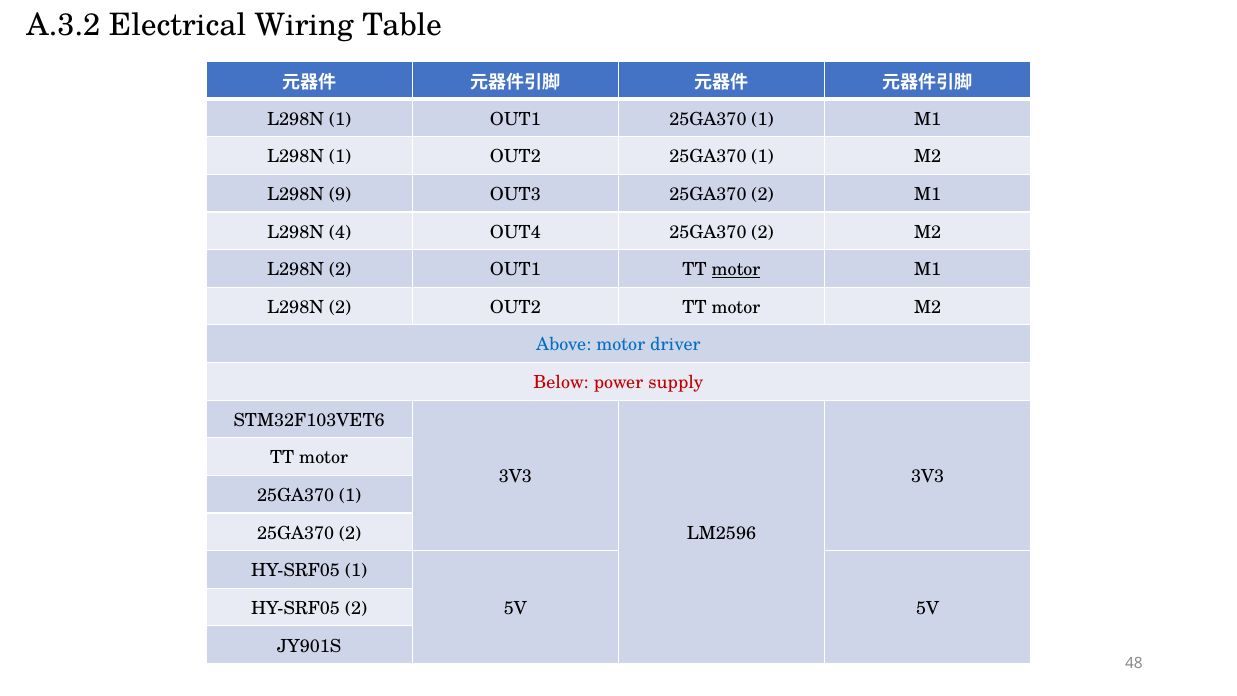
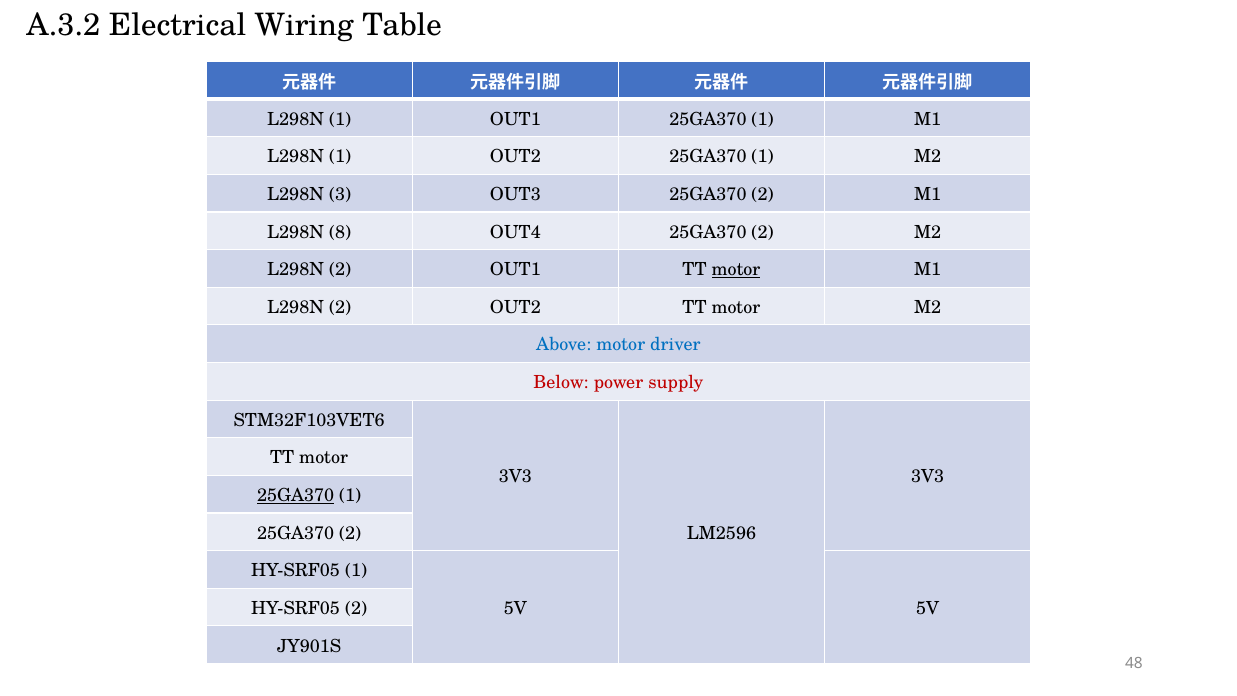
9: 9 -> 3
4: 4 -> 8
25GA370 at (296, 495) underline: none -> present
